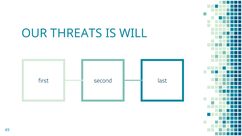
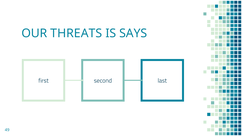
WILL: WILL -> SAYS
